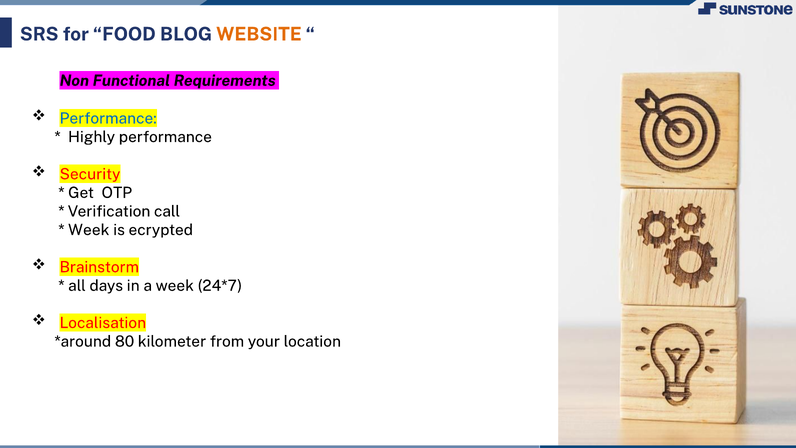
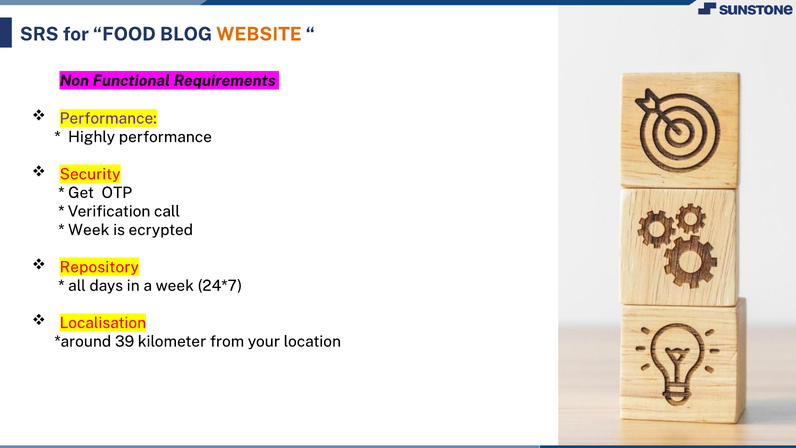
Performance at (108, 118) colour: blue -> purple
Brainstorm: Brainstorm -> Repository
80: 80 -> 39
